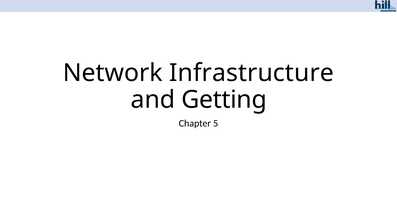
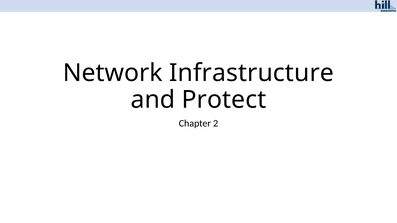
Getting: Getting -> Protect
5: 5 -> 2
